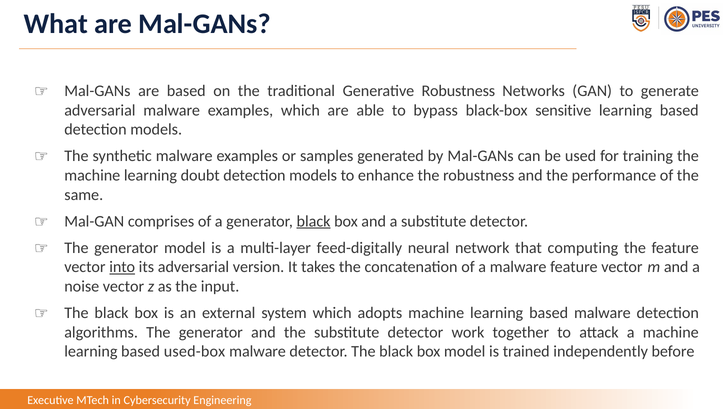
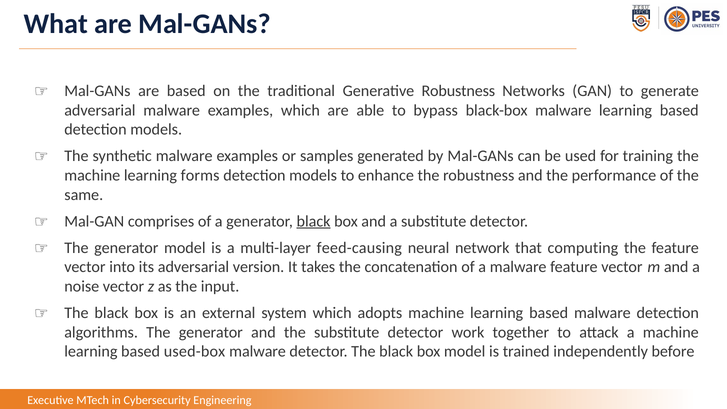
black-box sensitive: sensitive -> malware
doubt: doubt -> forms
feed-digitally: feed-digitally -> feed-causing
into underline: present -> none
